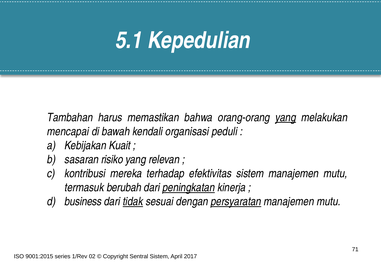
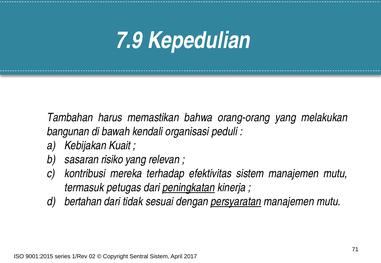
5.1: 5.1 -> 7.9
yang at (286, 118) underline: present -> none
mencapai: mencapai -> bangunan
berubah: berubah -> petugas
business: business -> bertahan
tidak underline: present -> none
